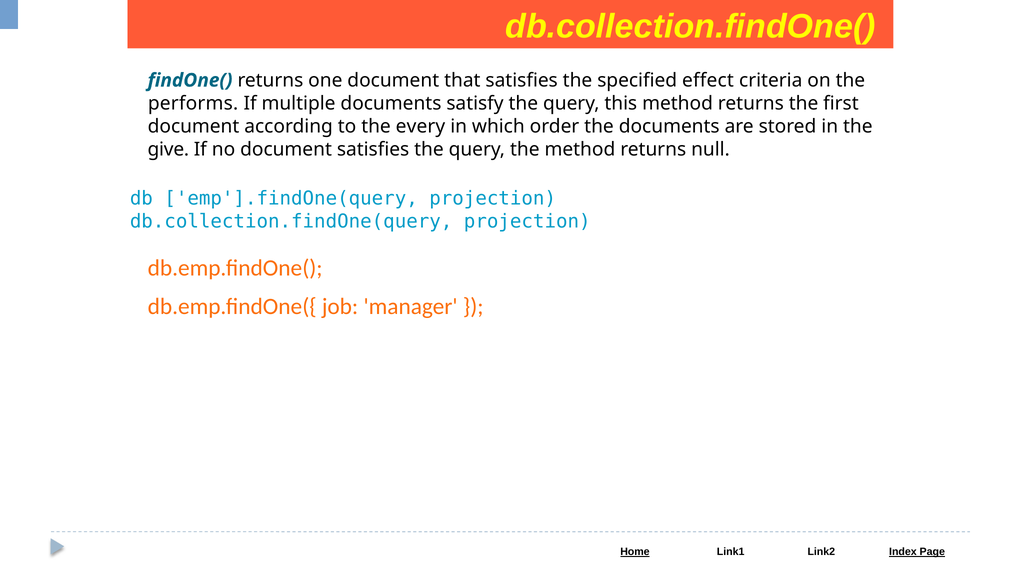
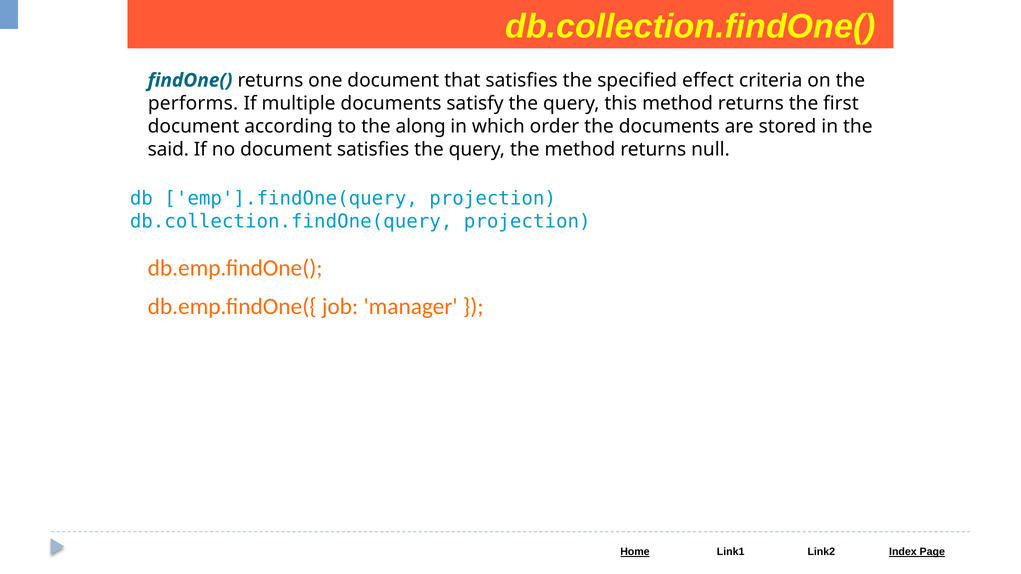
every: every -> along
give: give -> said
